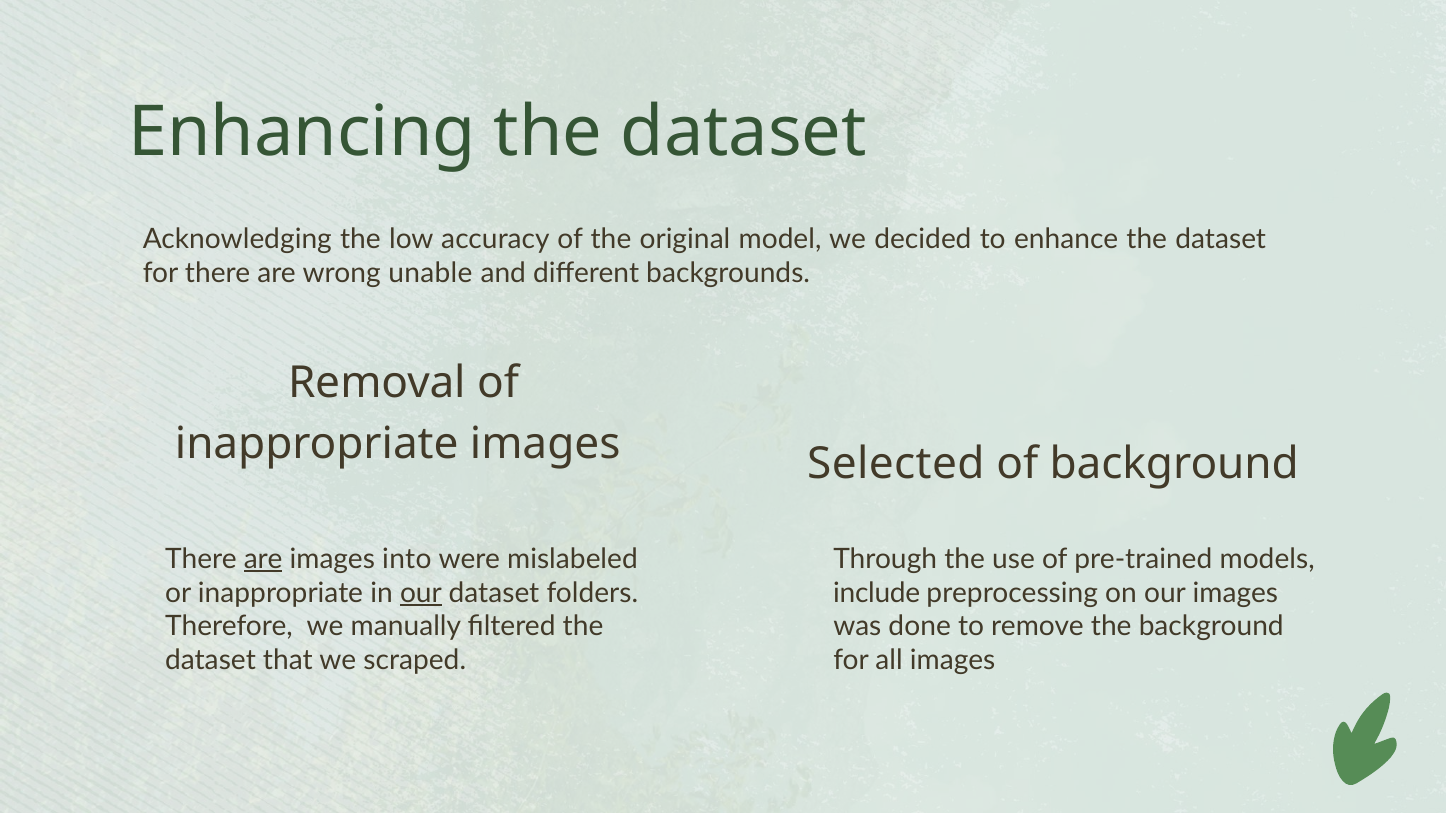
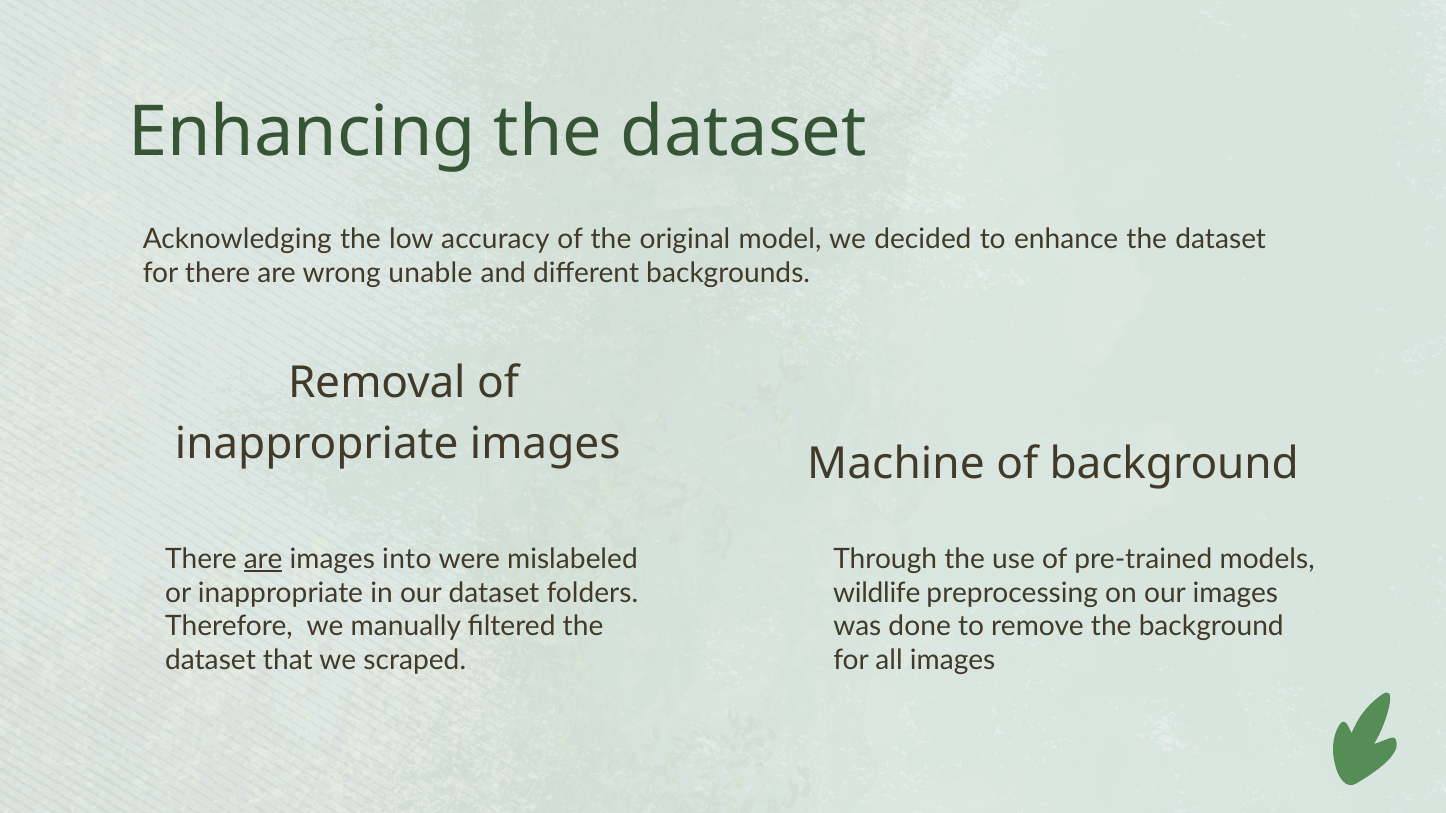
Selected: Selected -> Machine
our at (421, 593) underline: present -> none
include: include -> wildlife
